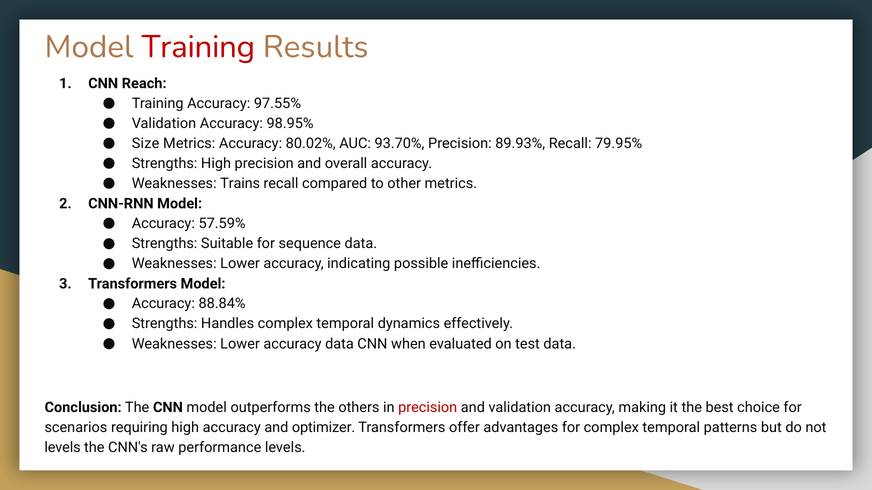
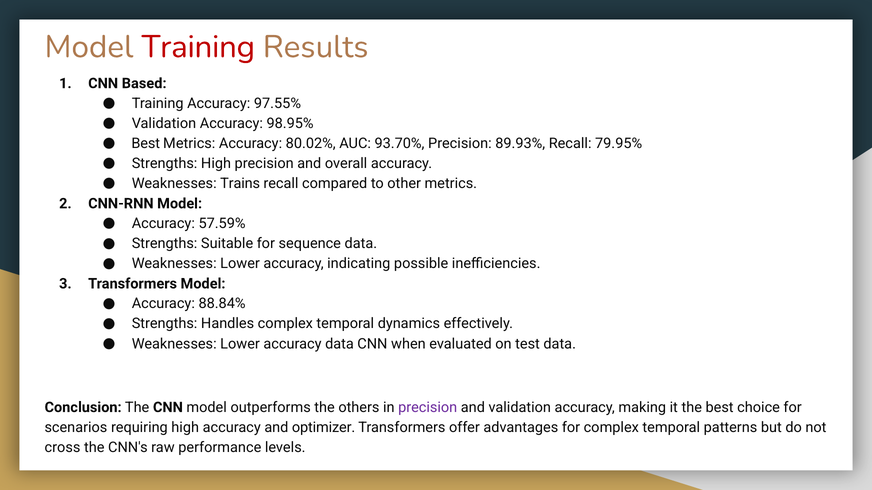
Reach: Reach -> Based
Size at (146, 144): Size -> Best
precision at (428, 408) colour: red -> purple
levels at (63, 448): levels -> cross
